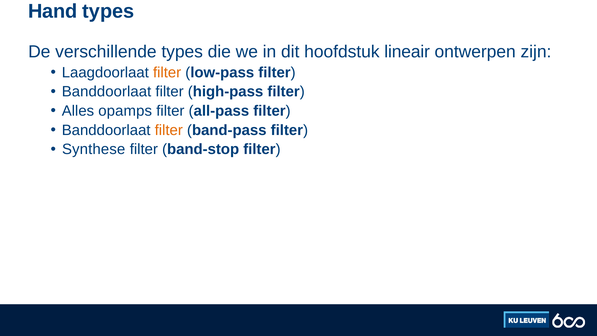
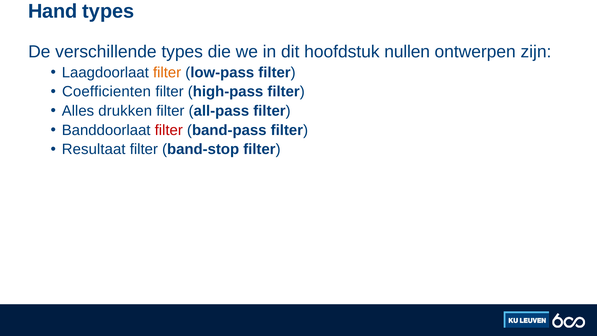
lineair: lineair -> nullen
Banddoorlaat at (107, 92): Banddoorlaat -> Coefficienten
opamps: opamps -> drukken
filter at (169, 130) colour: orange -> red
Synthese: Synthese -> Resultaat
